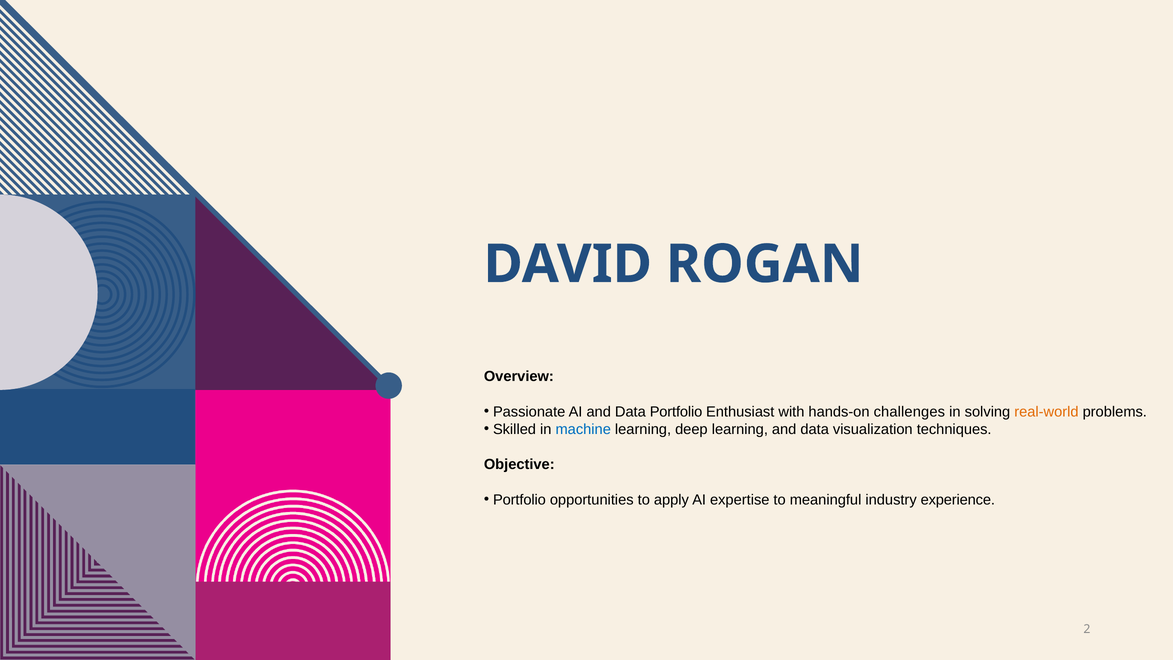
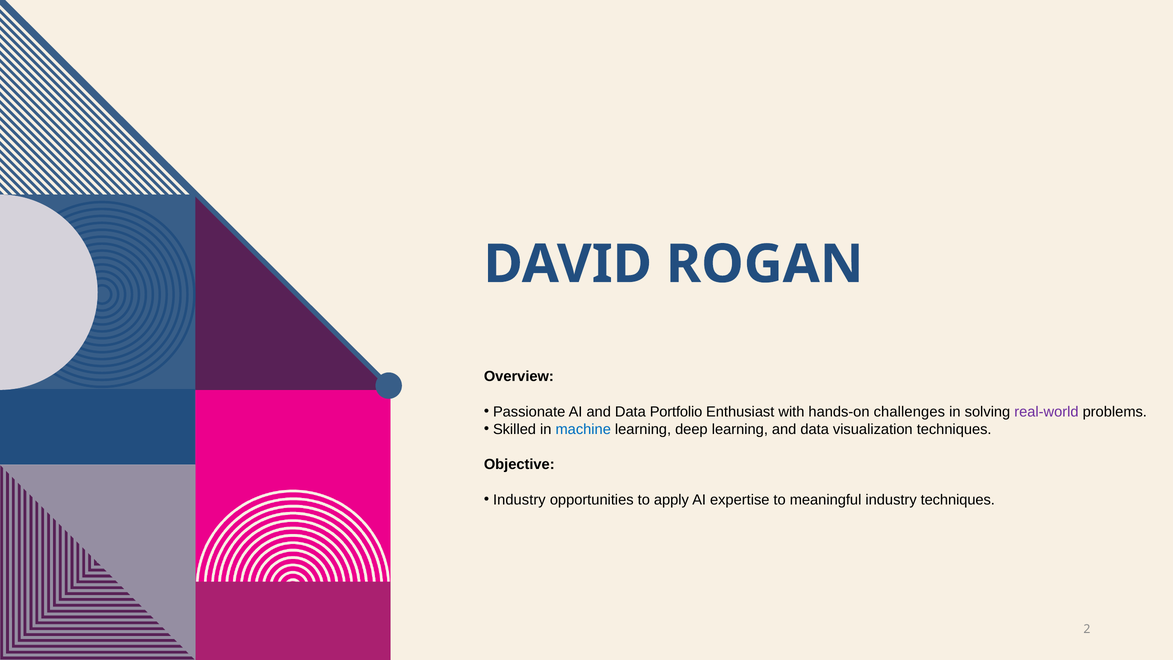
real-world colour: orange -> purple
Portfolio at (519, 500): Portfolio -> Industry
industry experience: experience -> techniques
